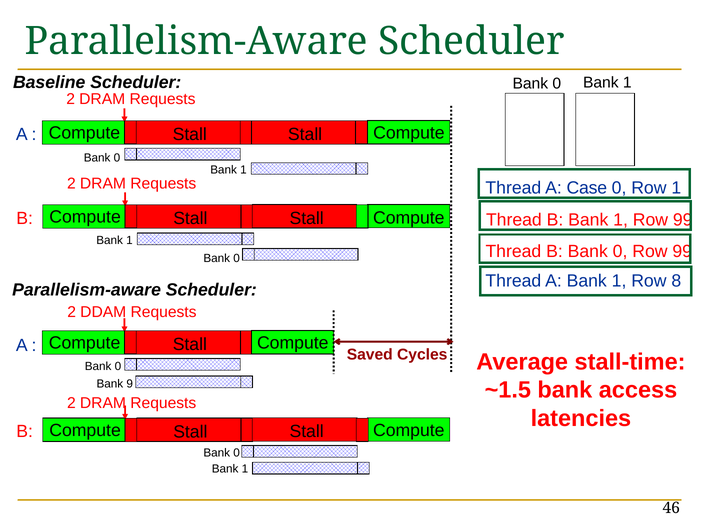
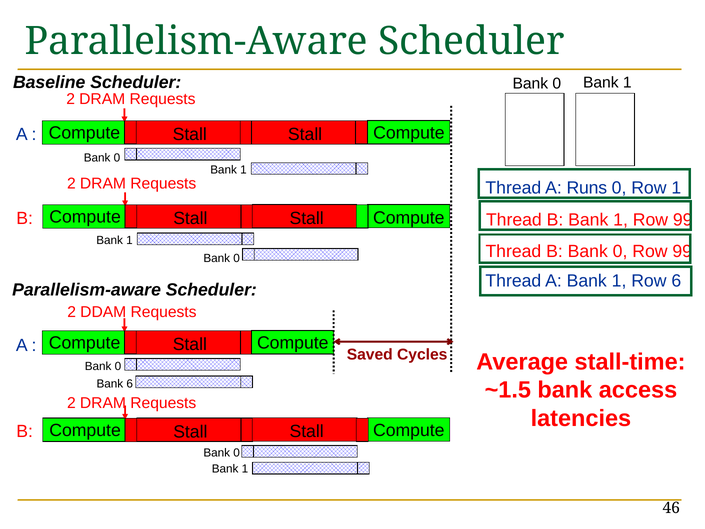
Case: Case -> Runs
Row 8: 8 -> 6
Bank 9: 9 -> 6
